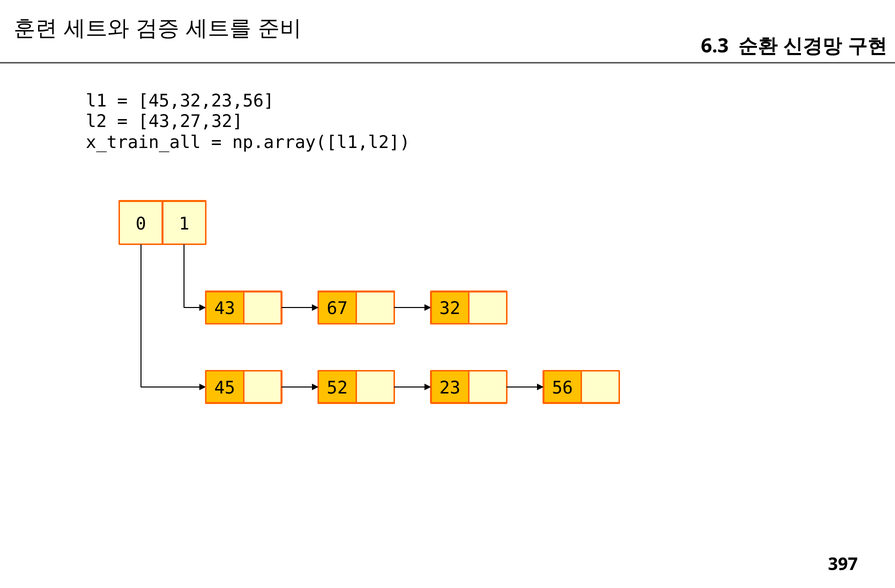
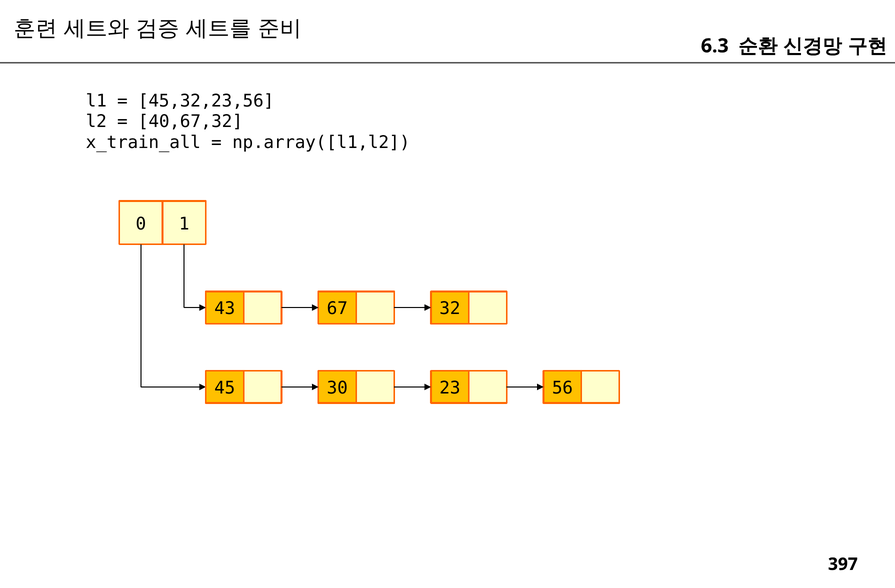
43,27,32: 43,27,32 -> 40,67,32
52: 52 -> 30
